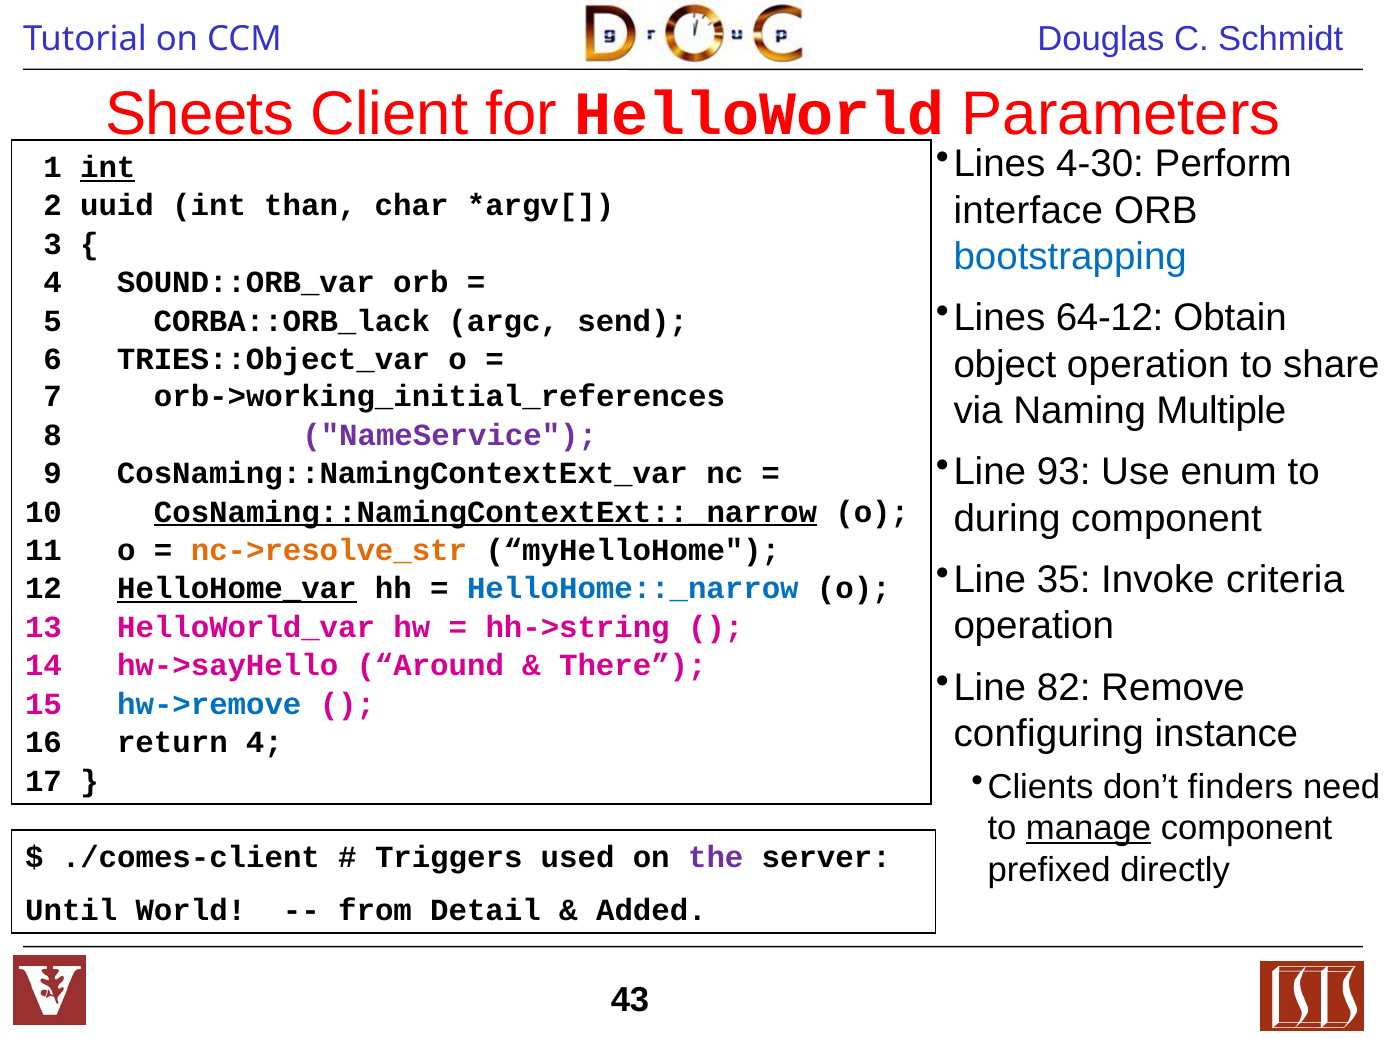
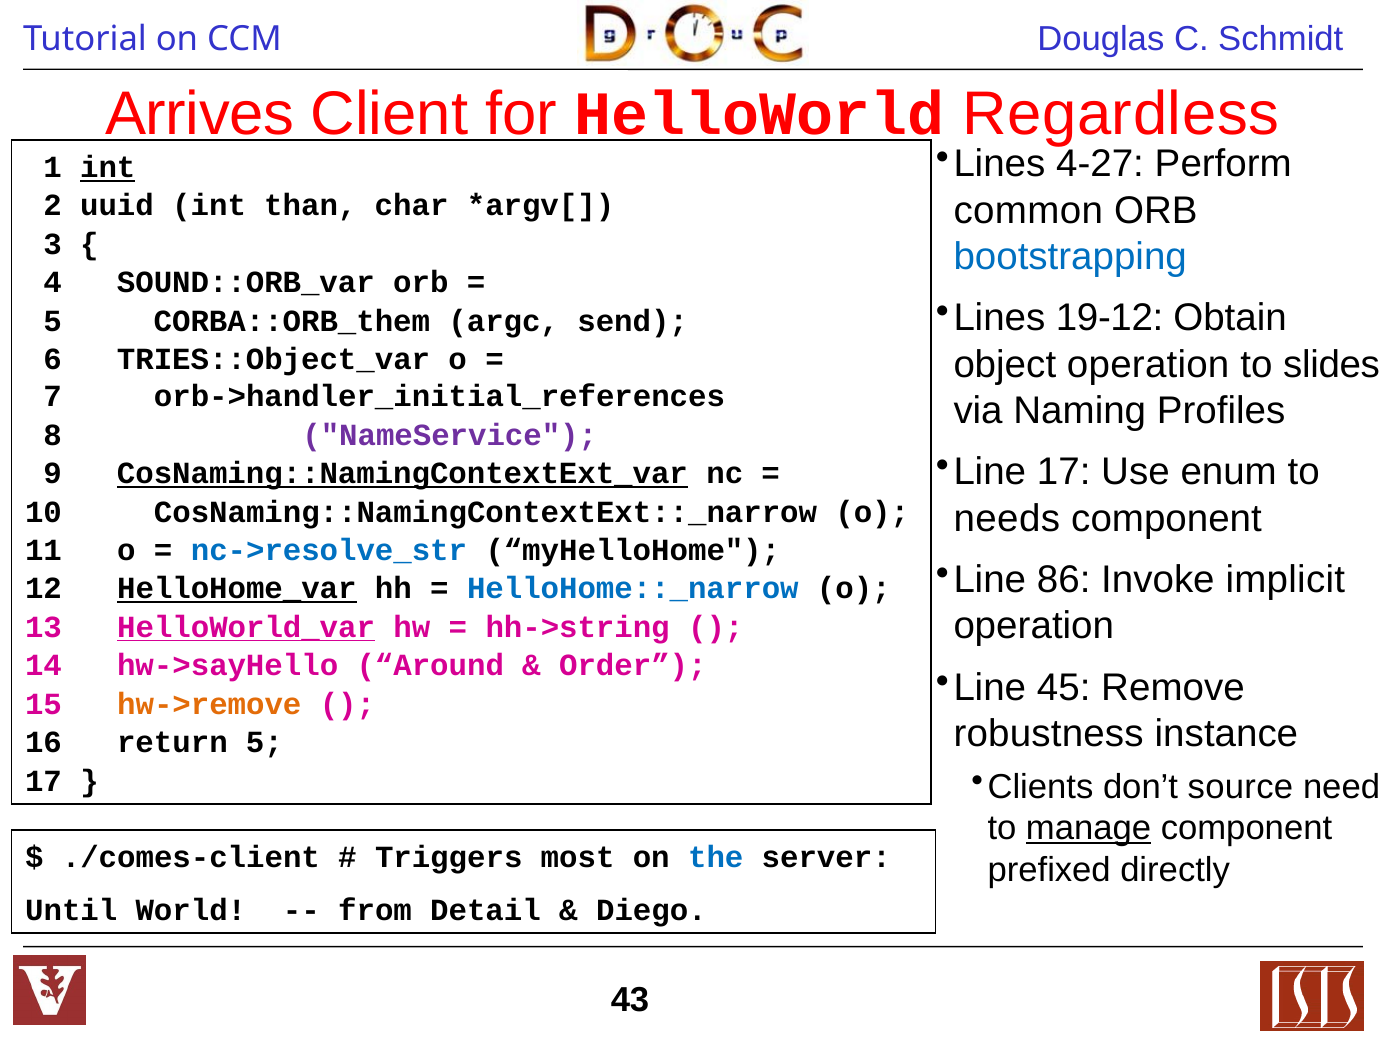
Sheets: Sheets -> Arrives
Parameters: Parameters -> Regardless
4-30: 4-30 -> 4-27
interface: interface -> common
64-12: 64-12 -> 19-12
CORBA::ORB_lack: CORBA::ORB_lack -> CORBA::ORB_them
share: share -> slides
orb->working_initial_references: orb->working_initial_references -> orb->handler_initial_references
Multiple: Multiple -> Profiles
Line 93: 93 -> 17
CosNaming::NamingContextExt_var underline: none -> present
CosNaming::NamingContextExt::_narrow underline: present -> none
during: during -> needs
nc->resolve_str colour: orange -> blue
35: 35 -> 86
criteria: criteria -> implicit
HelloWorld_var underline: none -> present
There: There -> Order
82: 82 -> 45
hw->remove colour: blue -> orange
configuring: configuring -> robustness
return 4: 4 -> 5
finders: finders -> source
used: used -> most
the colour: purple -> blue
Added: Added -> Diego
